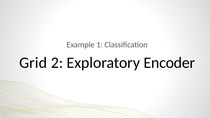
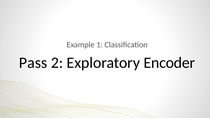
Grid: Grid -> Pass
